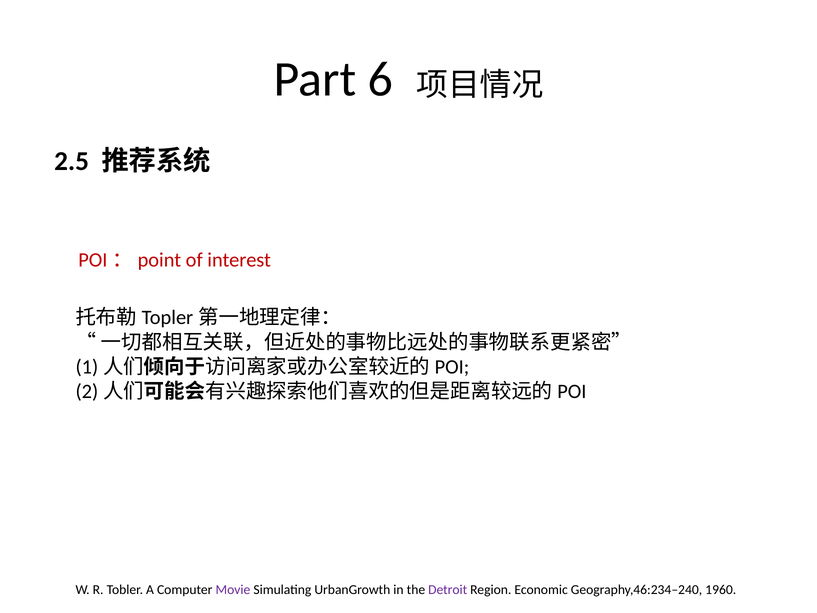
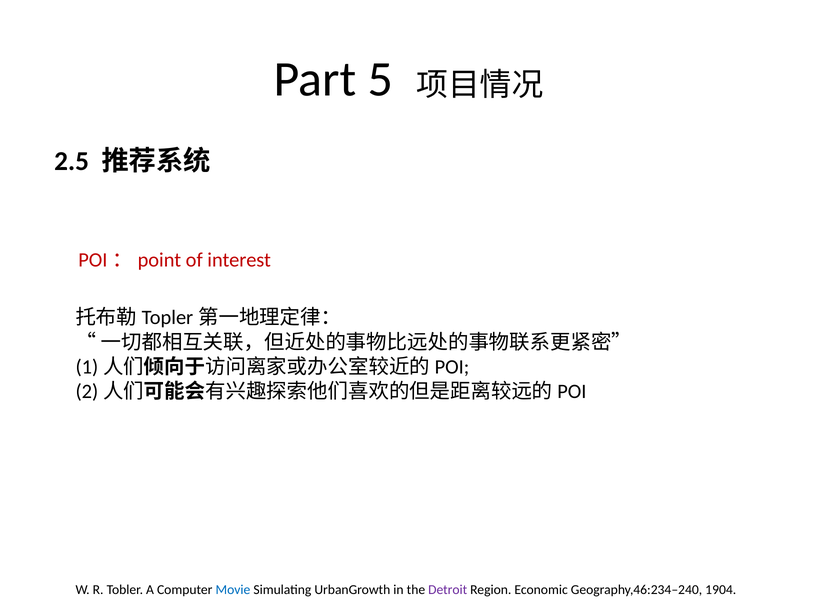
6: 6 -> 5
Movie colour: purple -> blue
1960: 1960 -> 1904
